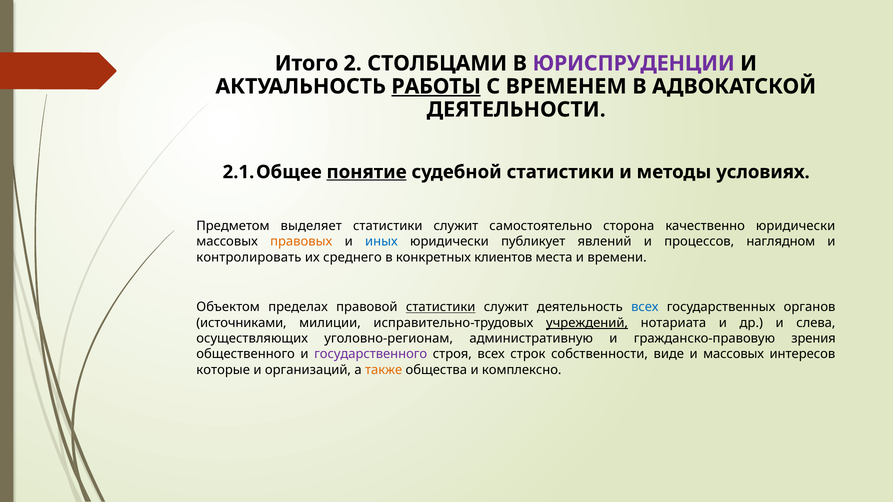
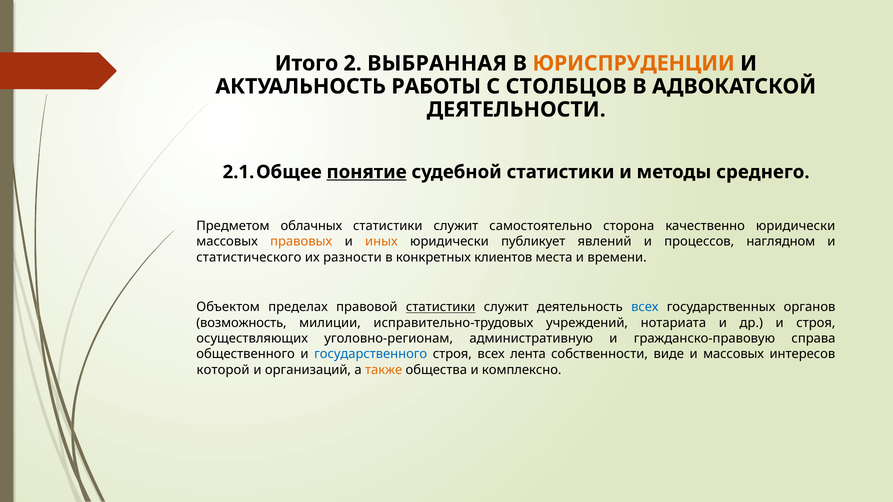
СТОЛБЦАМИ: СТОЛБЦАМИ -> ВЫБРАННАЯ
ЮРИСПРУДЕНЦИИ colour: purple -> orange
РАБОТЫ underline: present -> none
ВРЕМЕНЕМ: ВРЕМЕНЕМ -> СТОЛБЦОВ
условиях: условиях -> среднего
выделяет: выделяет -> облачных
иных colour: blue -> orange
контролировать: контролировать -> статистического
среднего: среднего -> разности
источниками: источниками -> возможность
учреждений underline: present -> none
и слева: слева -> строя
зрения: зрения -> справа
государственного colour: purple -> blue
строк: строк -> лента
которые: которые -> которой
